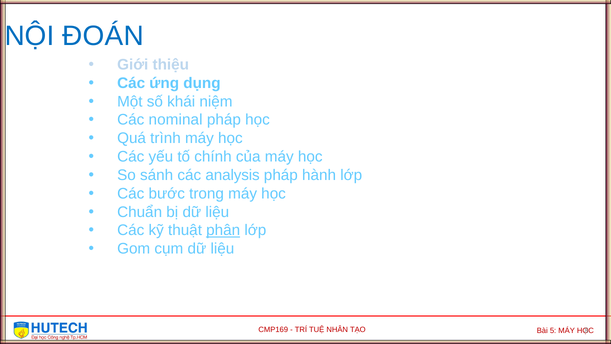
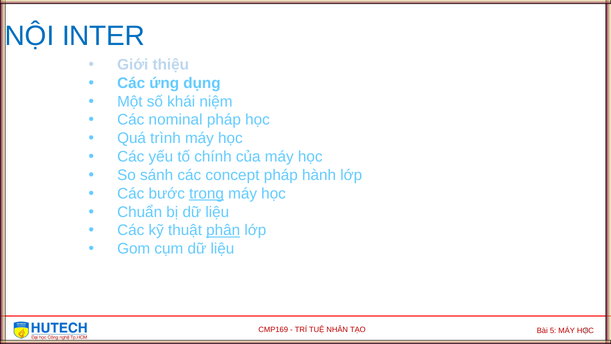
ĐOÁN: ĐOÁN -> INTER
analysis: analysis -> concept
trong underline: none -> present
